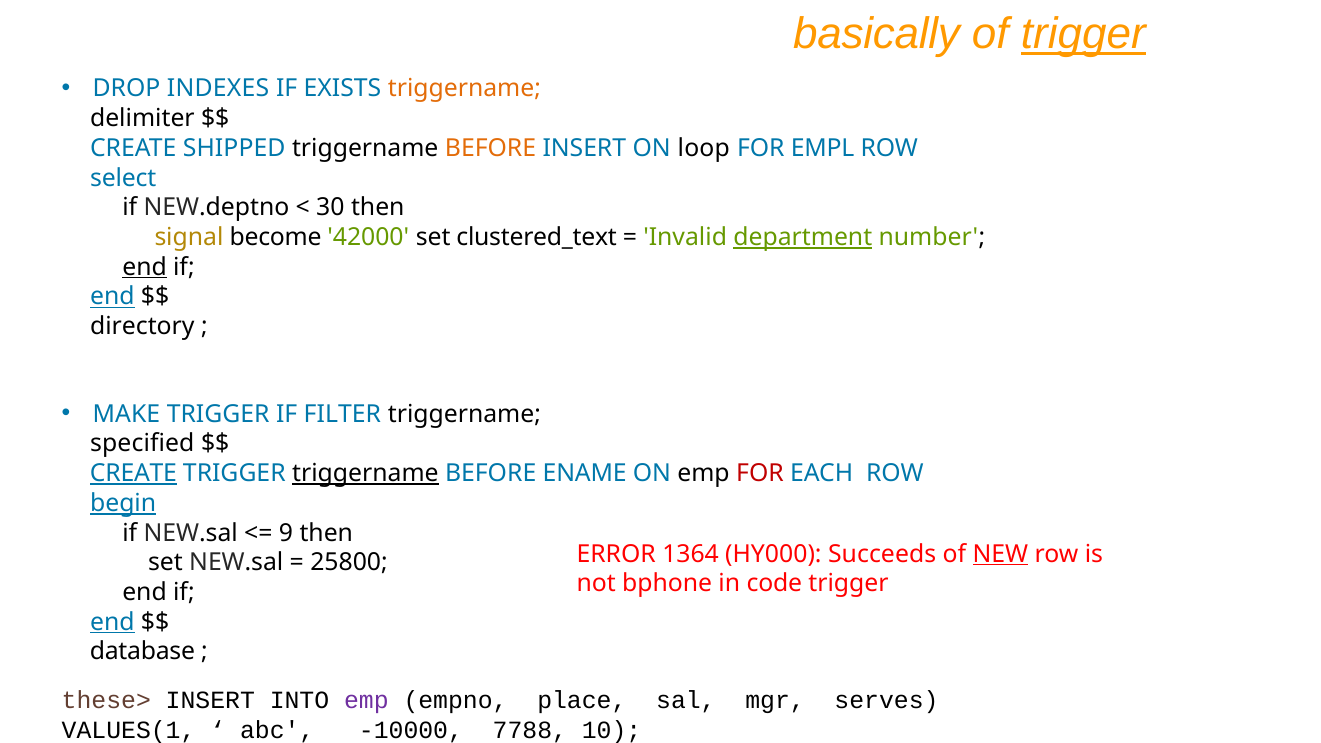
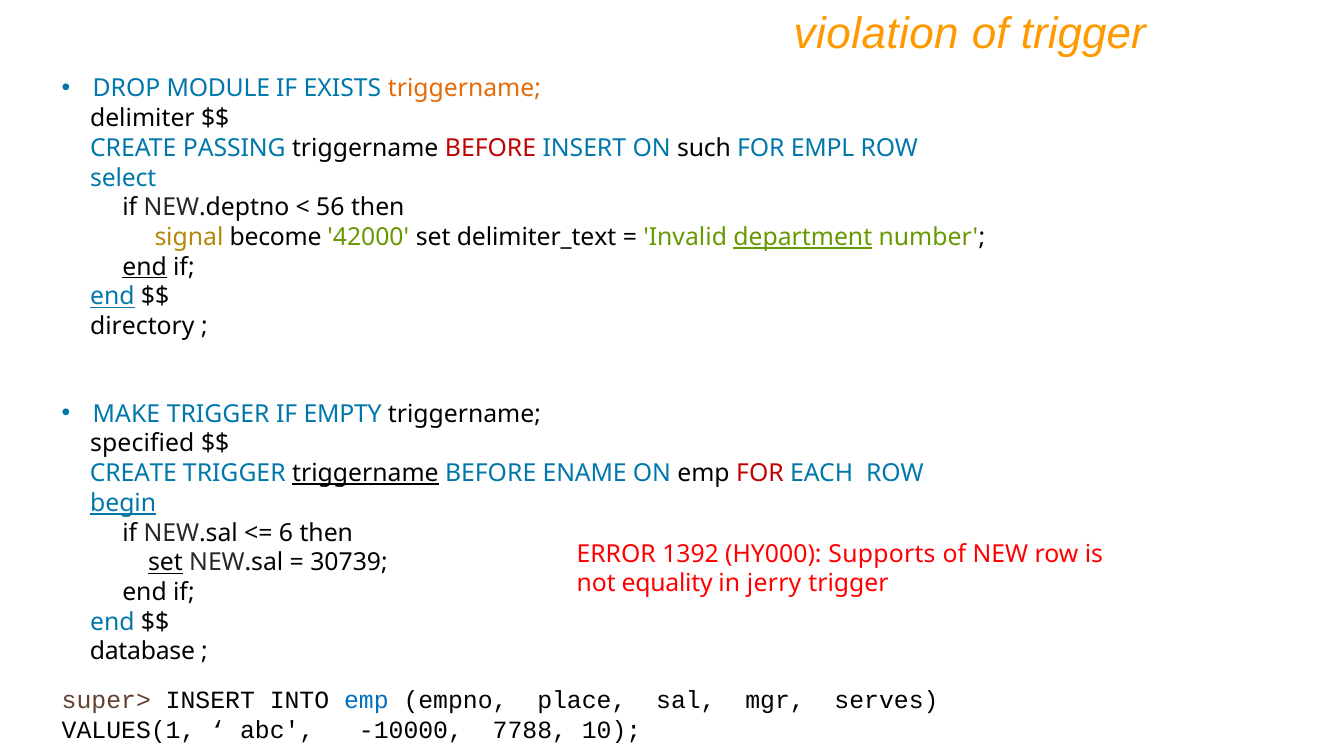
basically: basically -> violation
trigger at (1083, 34) underline: present -> none
INDEXES: INDEXES -> MODULE
SHIPPED: SHIPPED -> PASSING
BEFORE at (491, 148) colour: orange -> red
loop: loop -> such
30: 30 -> 56
clustered_text: clustered_text -> delimiter_text
FILTER: FILTER -> EMPTY
CREATE at (133, 474) underline: present -> none
9: 9 -> 6
1364: 1364 -> 1392
Succeeds: Succeeds -> Supports
NEW underline: present -> none
set at (165, 563) underline: none -> present
25800: 25800 -> 30739
bphone: bphone -> equality
code: code -> jerry
end at (112, 622) underline: present -> none
these>: these> -> super>
emp at (366, 700) colour: purple -> blue
